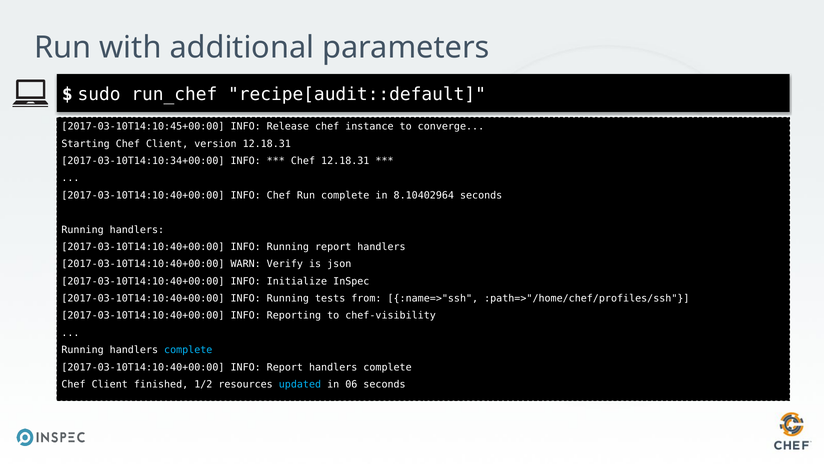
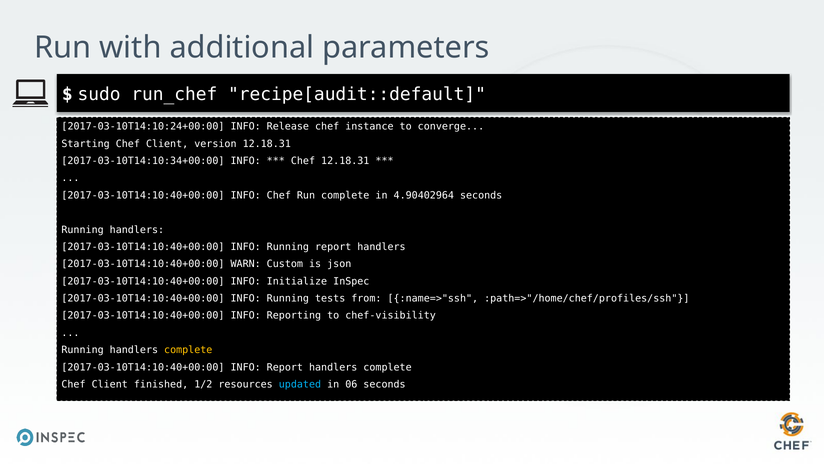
2017-03-10T14:10:45+00:00: 2017-03-10T14:10:45+00:00 -> 2017-03-10T14:10:24+00:00
8.10402964: 8.10402964 -> 4.90402964
Verify: Verify -> Custom
complete at (188, 350) colour: light blue -> yellow
